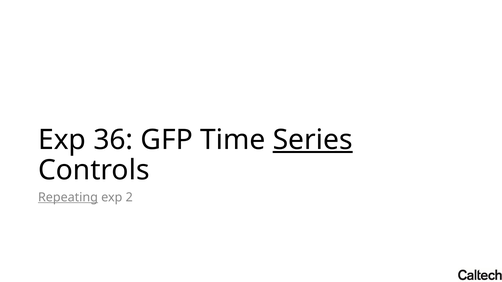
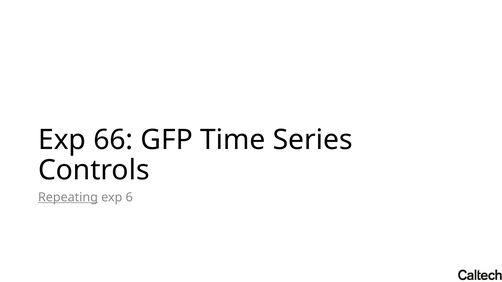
36: 36 -> 66
Series underline: present -> none
2: 2 -> 6
